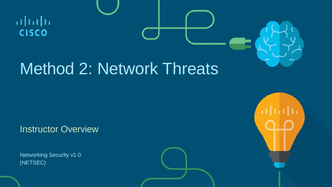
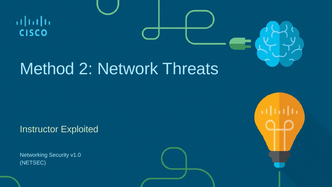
Overview: Overview -> Exploited
